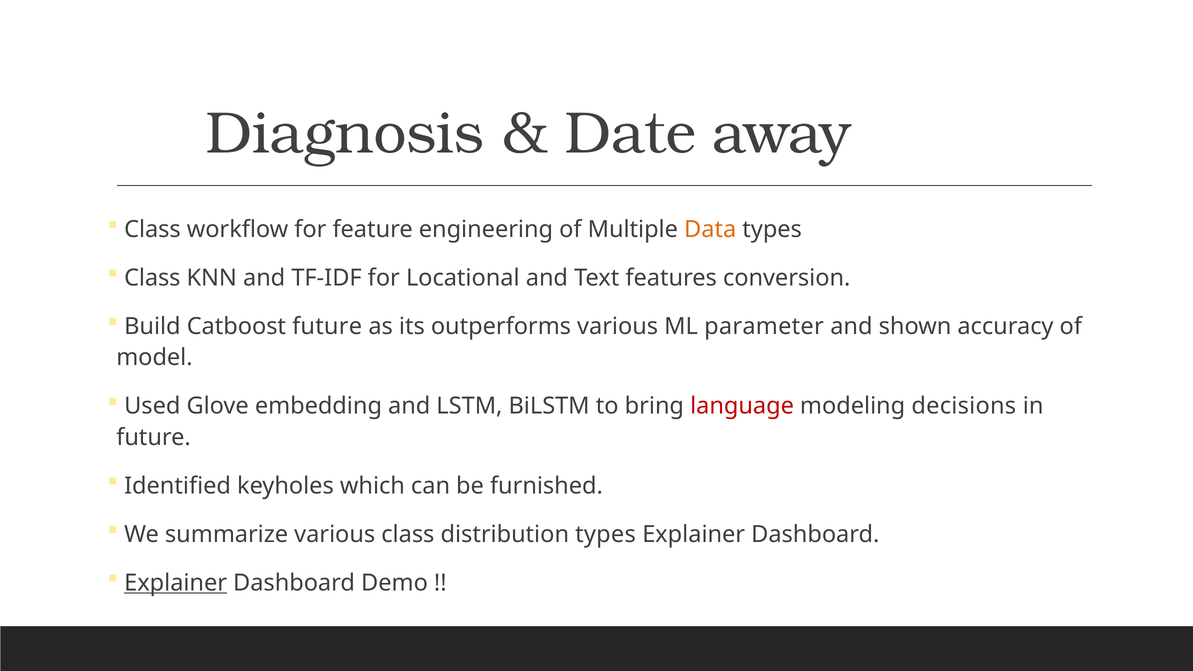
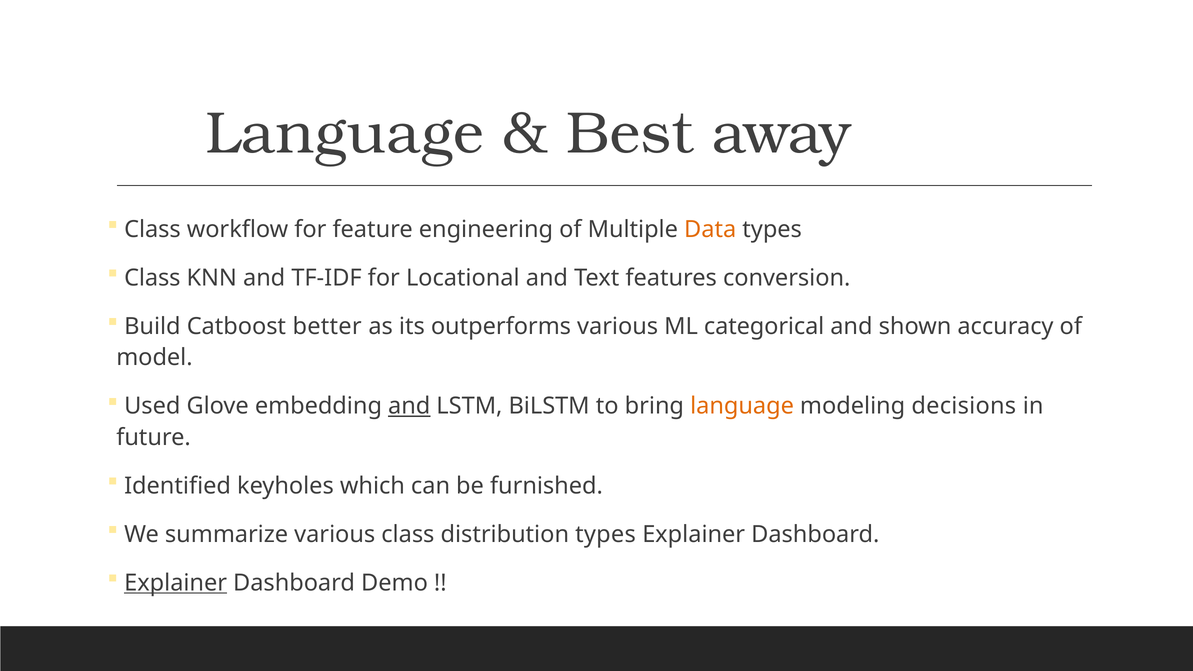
Diagnosis at (345, 134): Diagnosis -> Language
Date: Date -> Best
Catboost future: future -> better
parameter: parameter -> categorical
and at (409, 406) underline: none -> present
language at (742, 406) colour: red -> orange
